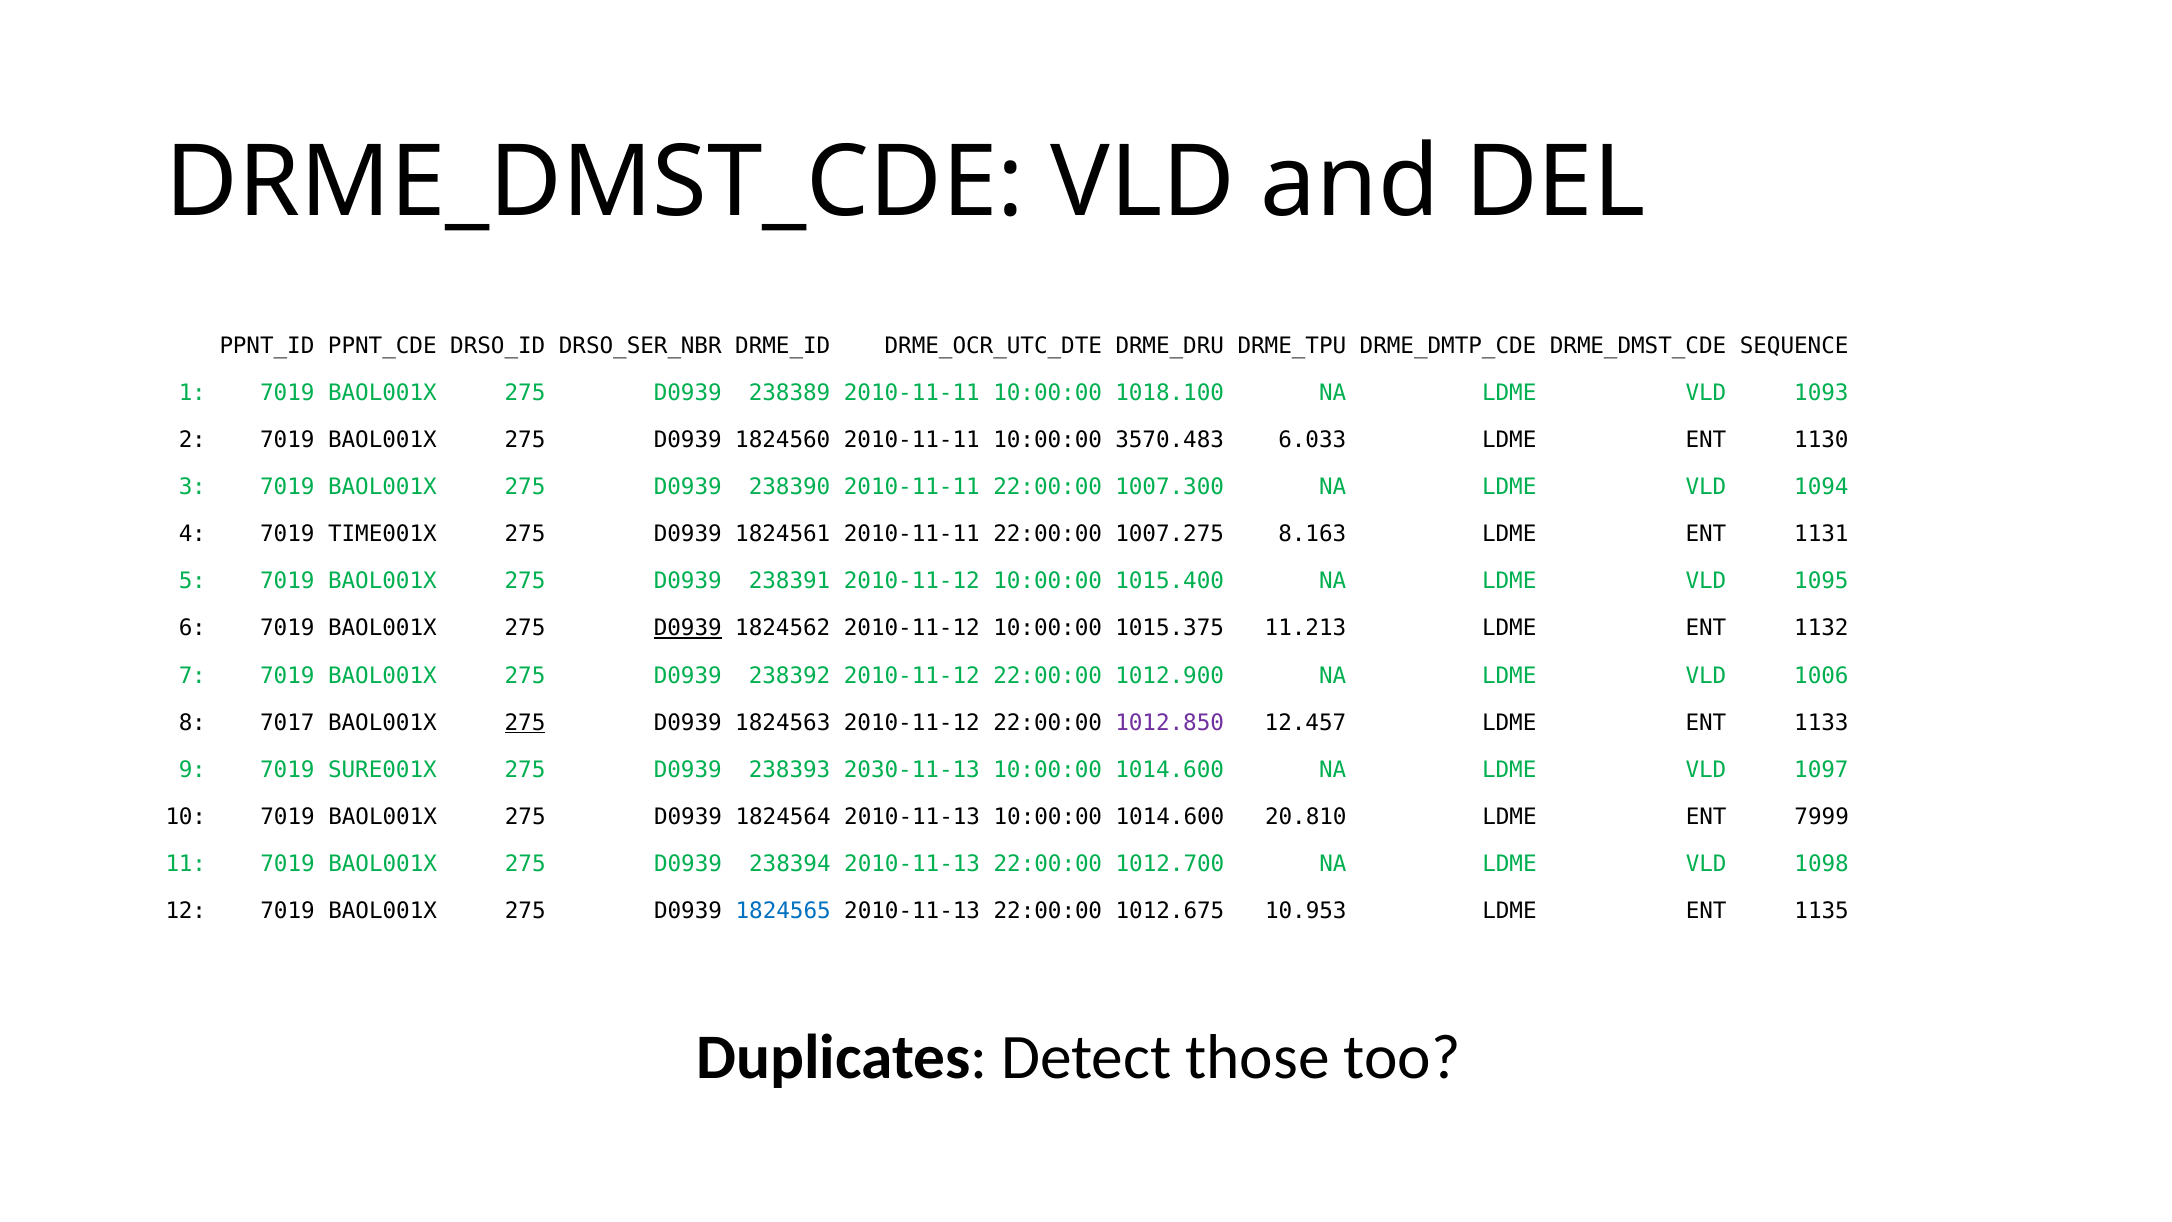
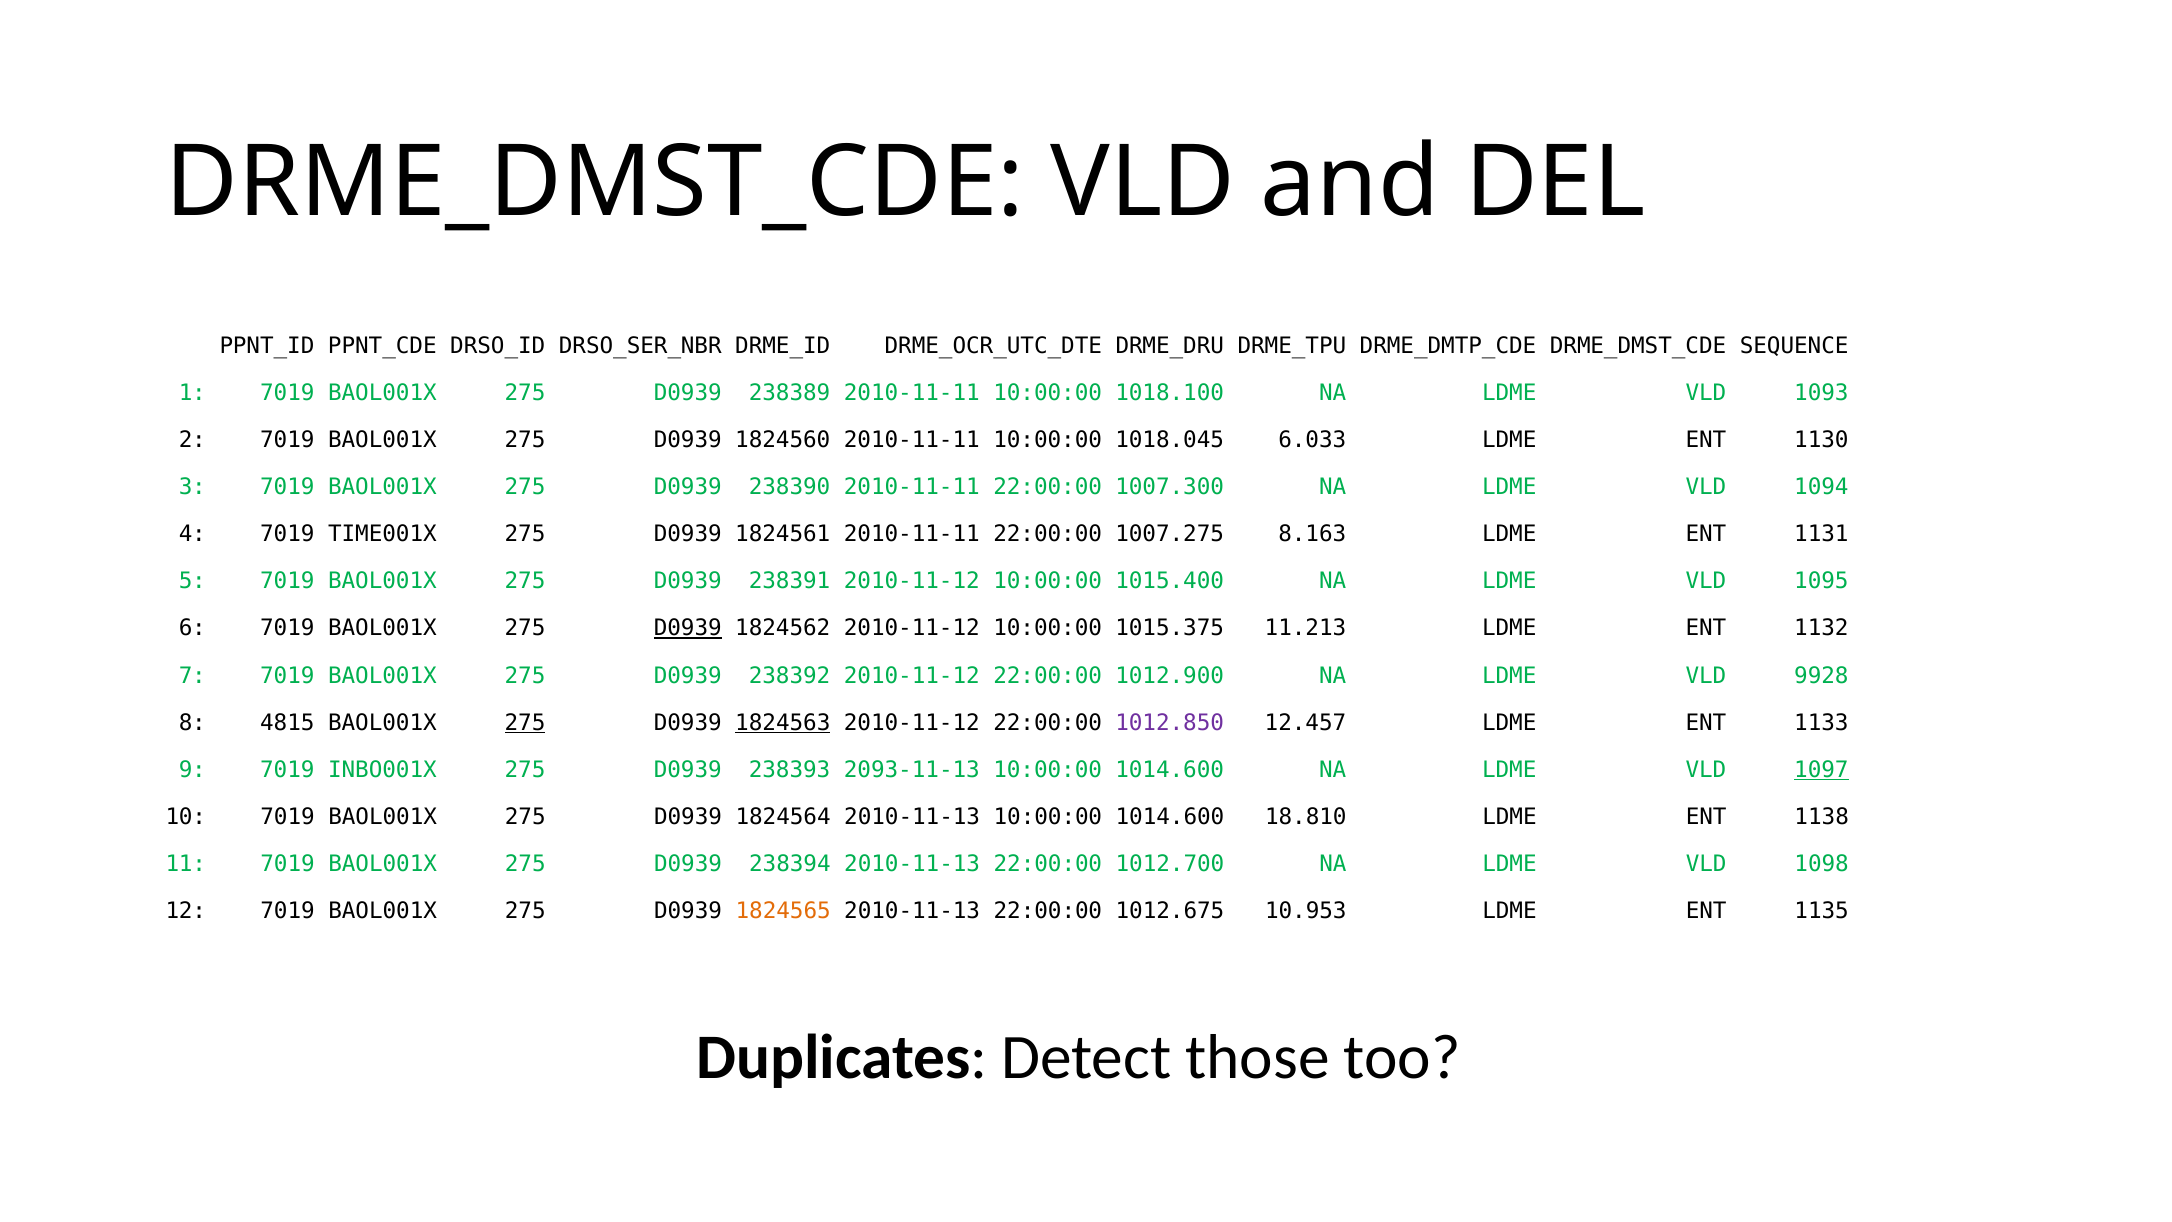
3570.483: 3570.483 -> 1018.045
1006: 1006 -> 9928
7017: 7017 -> 4815
1824563 underline: none -> present
SURE001X: SURE001X -> INBO001X
2030-11-13: 2030-11-13 -> 2093-11-13
1097 underline: none -> present
20.810: 20.810 -> 18.810
7999: 7999 -> 1138
1824565 colour: blue -> orange
